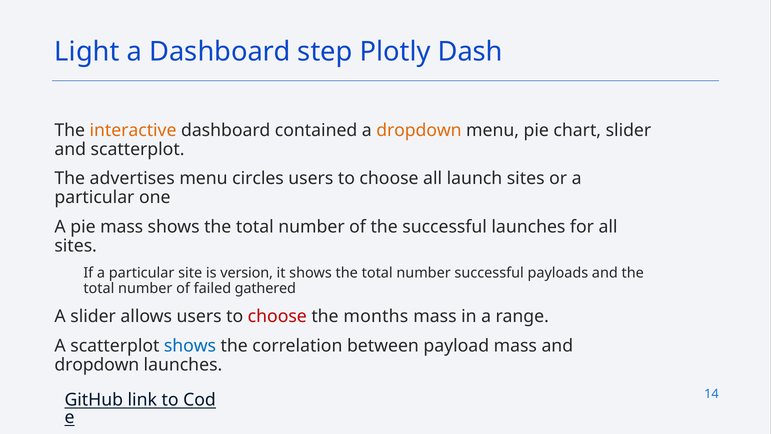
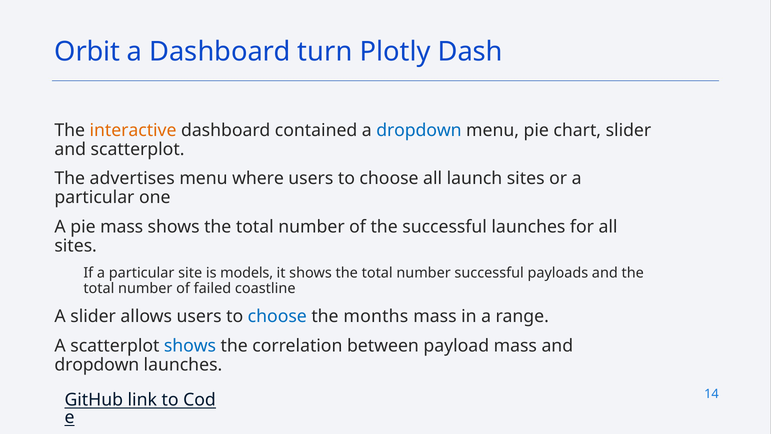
Light: Light -> Orbit
step: step -> turn
dropdown at (419, 130) colour: orange -> blue
circles: circles -> where
version: version -> models
gathered: gathered -> coastline
choose at (277, 316) colour: red -> blue
